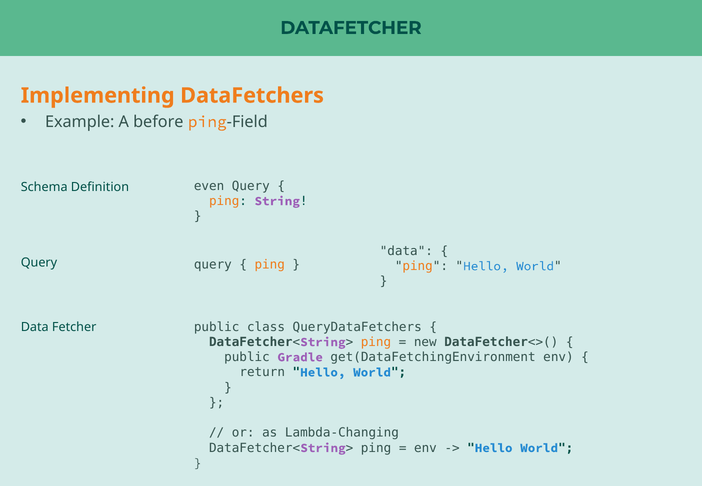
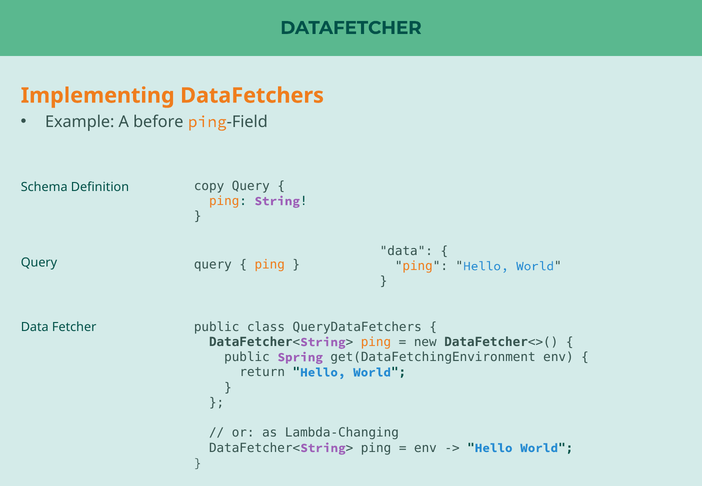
even: even -> copy
Gradle: Gradle -> Spring
